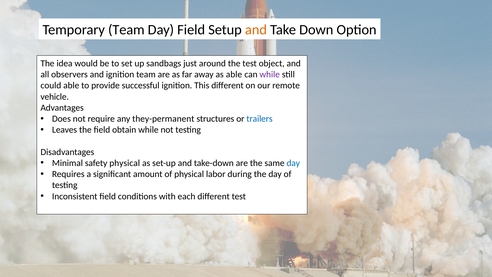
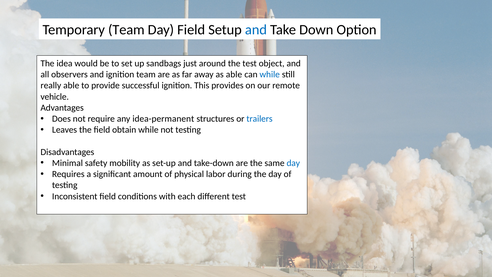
and at (256, 30) colour: orange -> blue
while at (270, 74) colour: purple -> blue
could: could -> really
This different: different -> provides
they-permanent: they-permanent -> idea-permanent
safety physical: physical -> mobility
